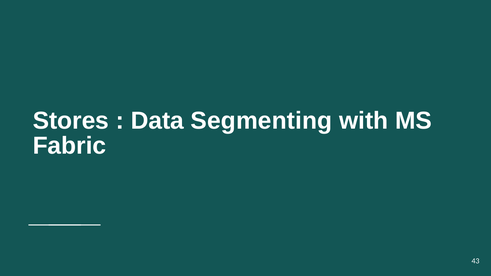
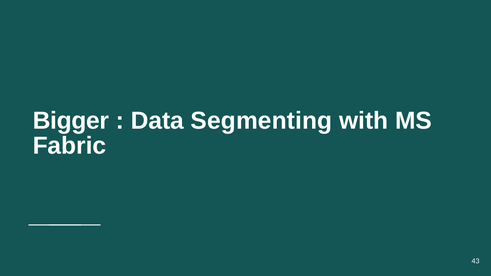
Stores: Stores -> Bigger
